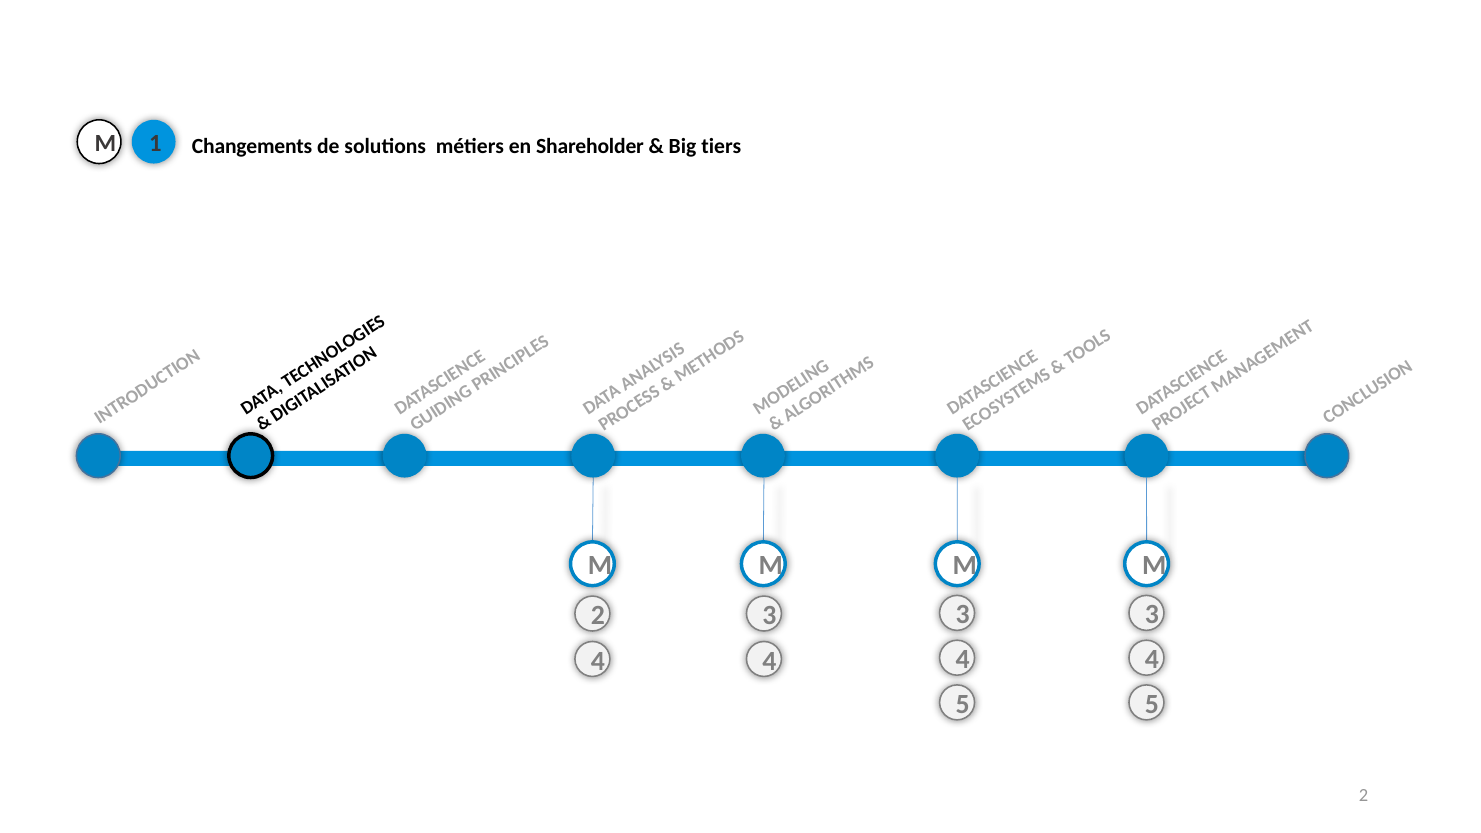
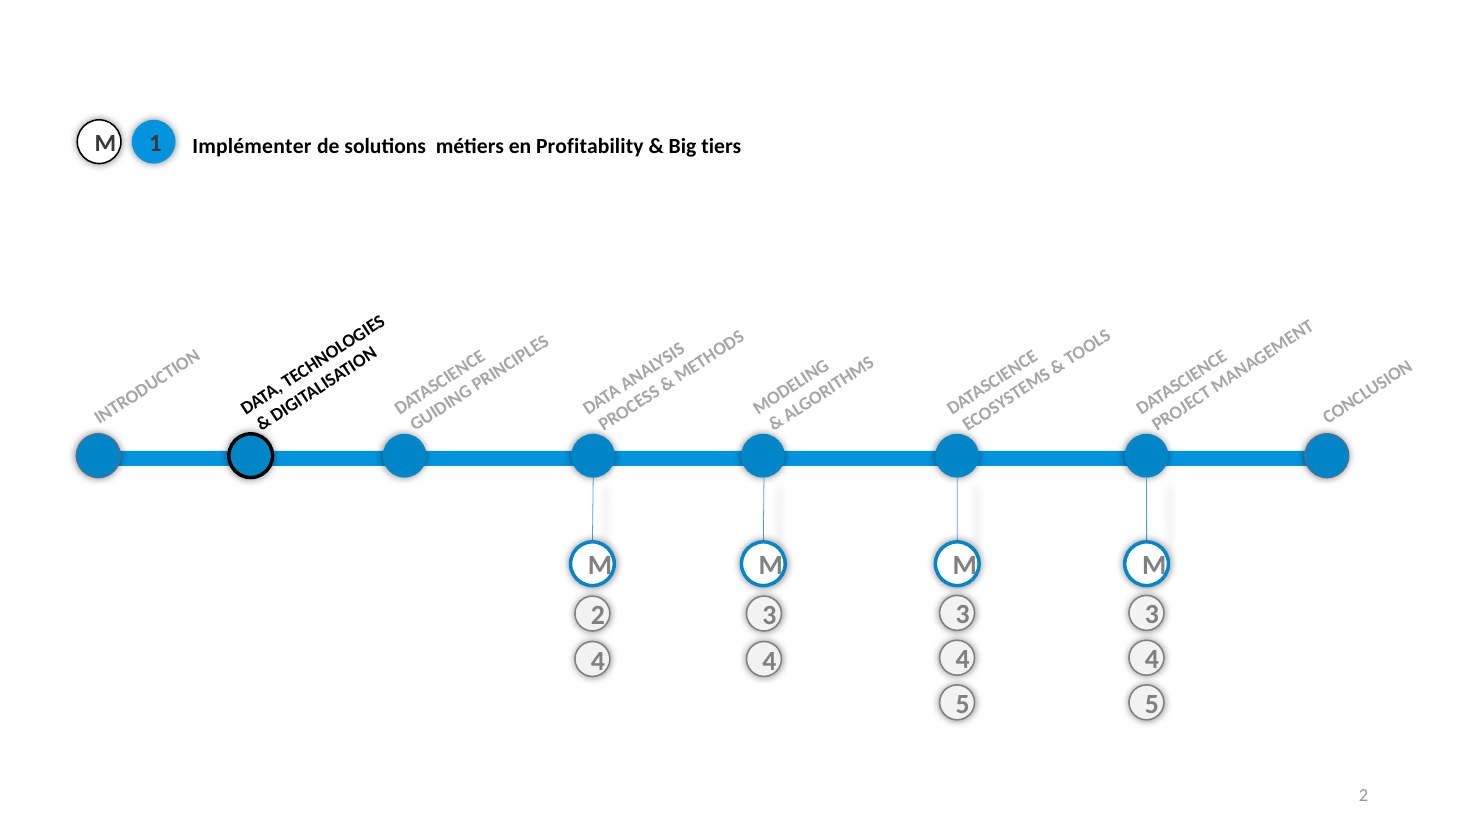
Changements: Changements -> Implémenter
Shareholder: Shareholder -> Profitability
